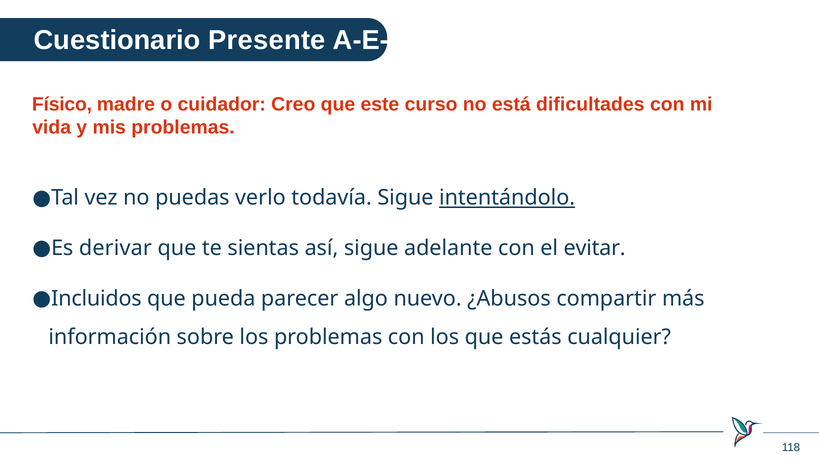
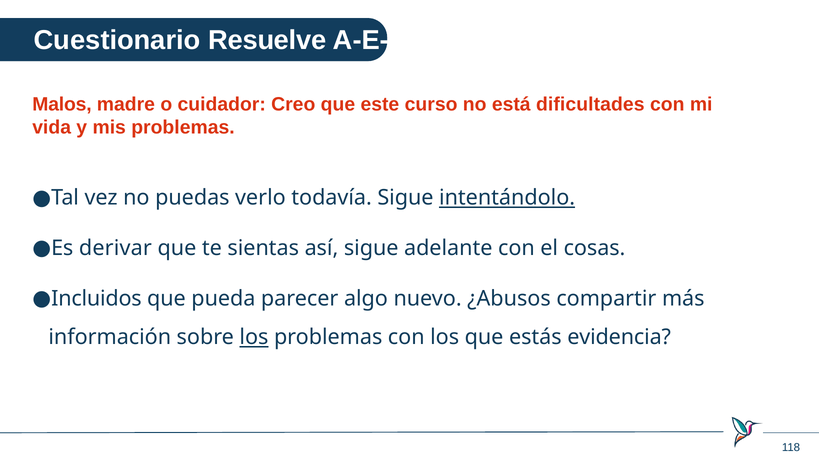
Presente: Presente -> Resuelve
Físico: Físico -> Malos
evitar: evitar -> cosas
los at (254, 337) underline: none -> present
cualquier: cualquier -> evidencia
